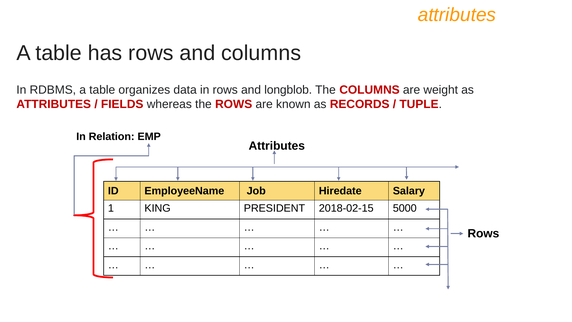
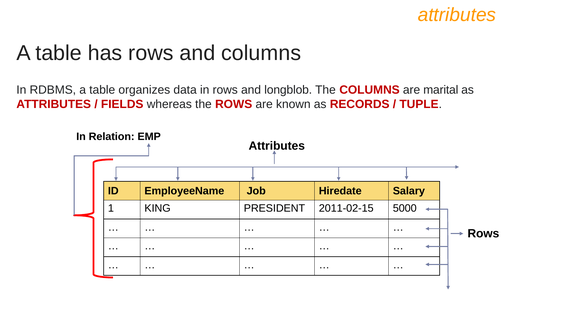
weight: weight -> marital
2018-02-15: 2018-02-15 -> 2011-02-15
